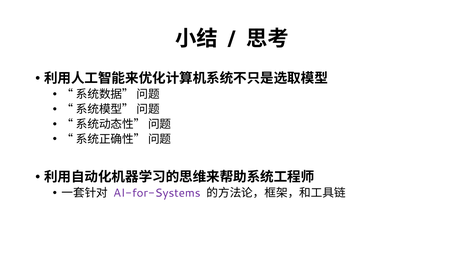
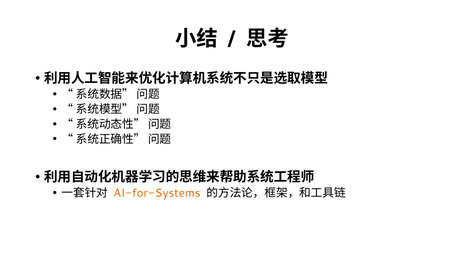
AI-for-Systems colour: purple -> orange
